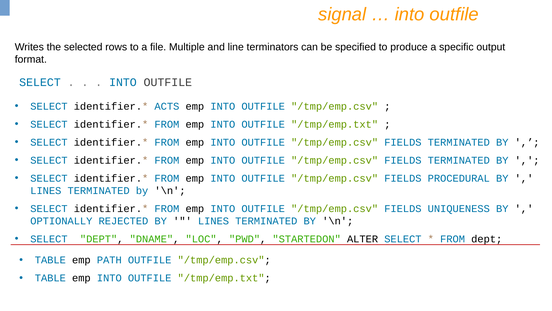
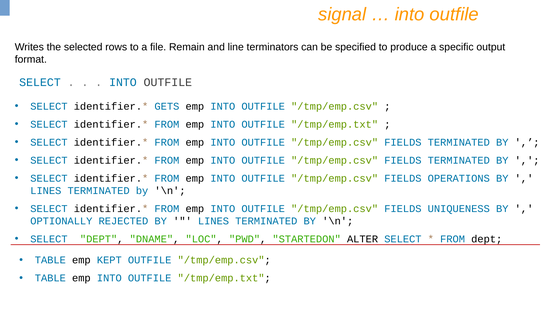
Multiple: Multiple -> Remain
ACTS: ACTS -> GETS
PROCEDURAL: PROCEDURAL -> OPERATIONS
PATH: PATH -> KEPT
